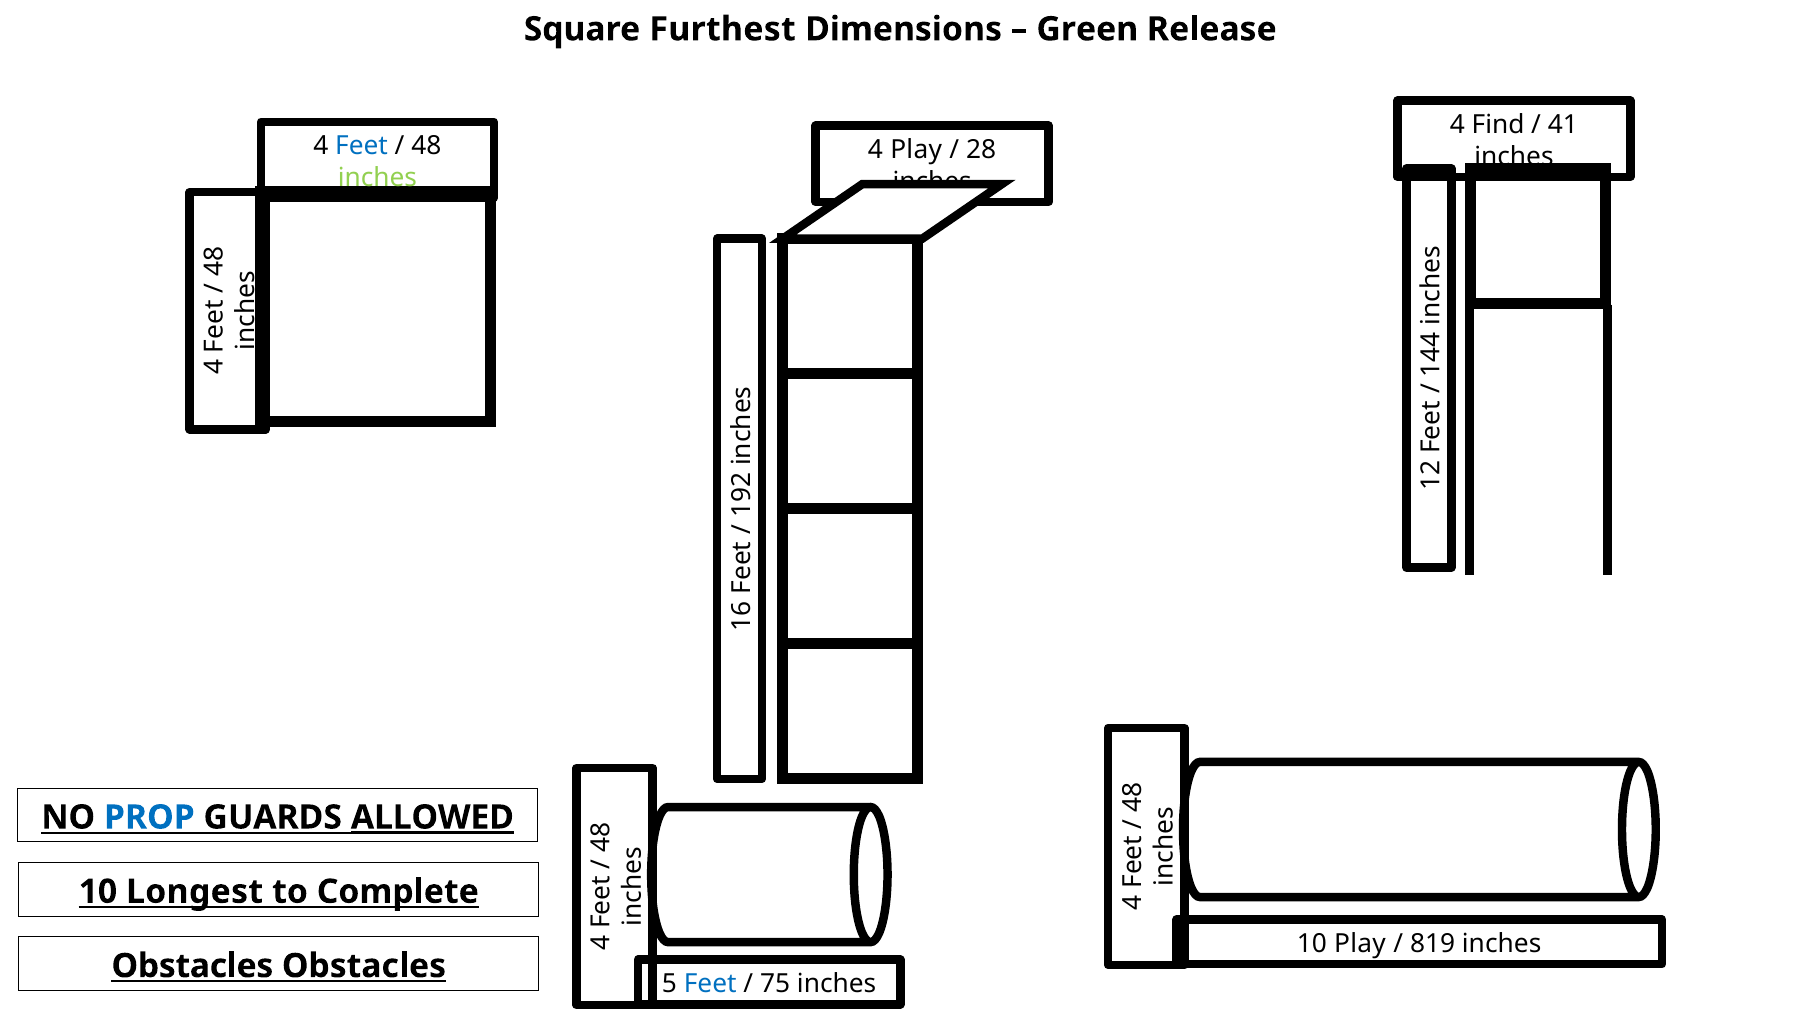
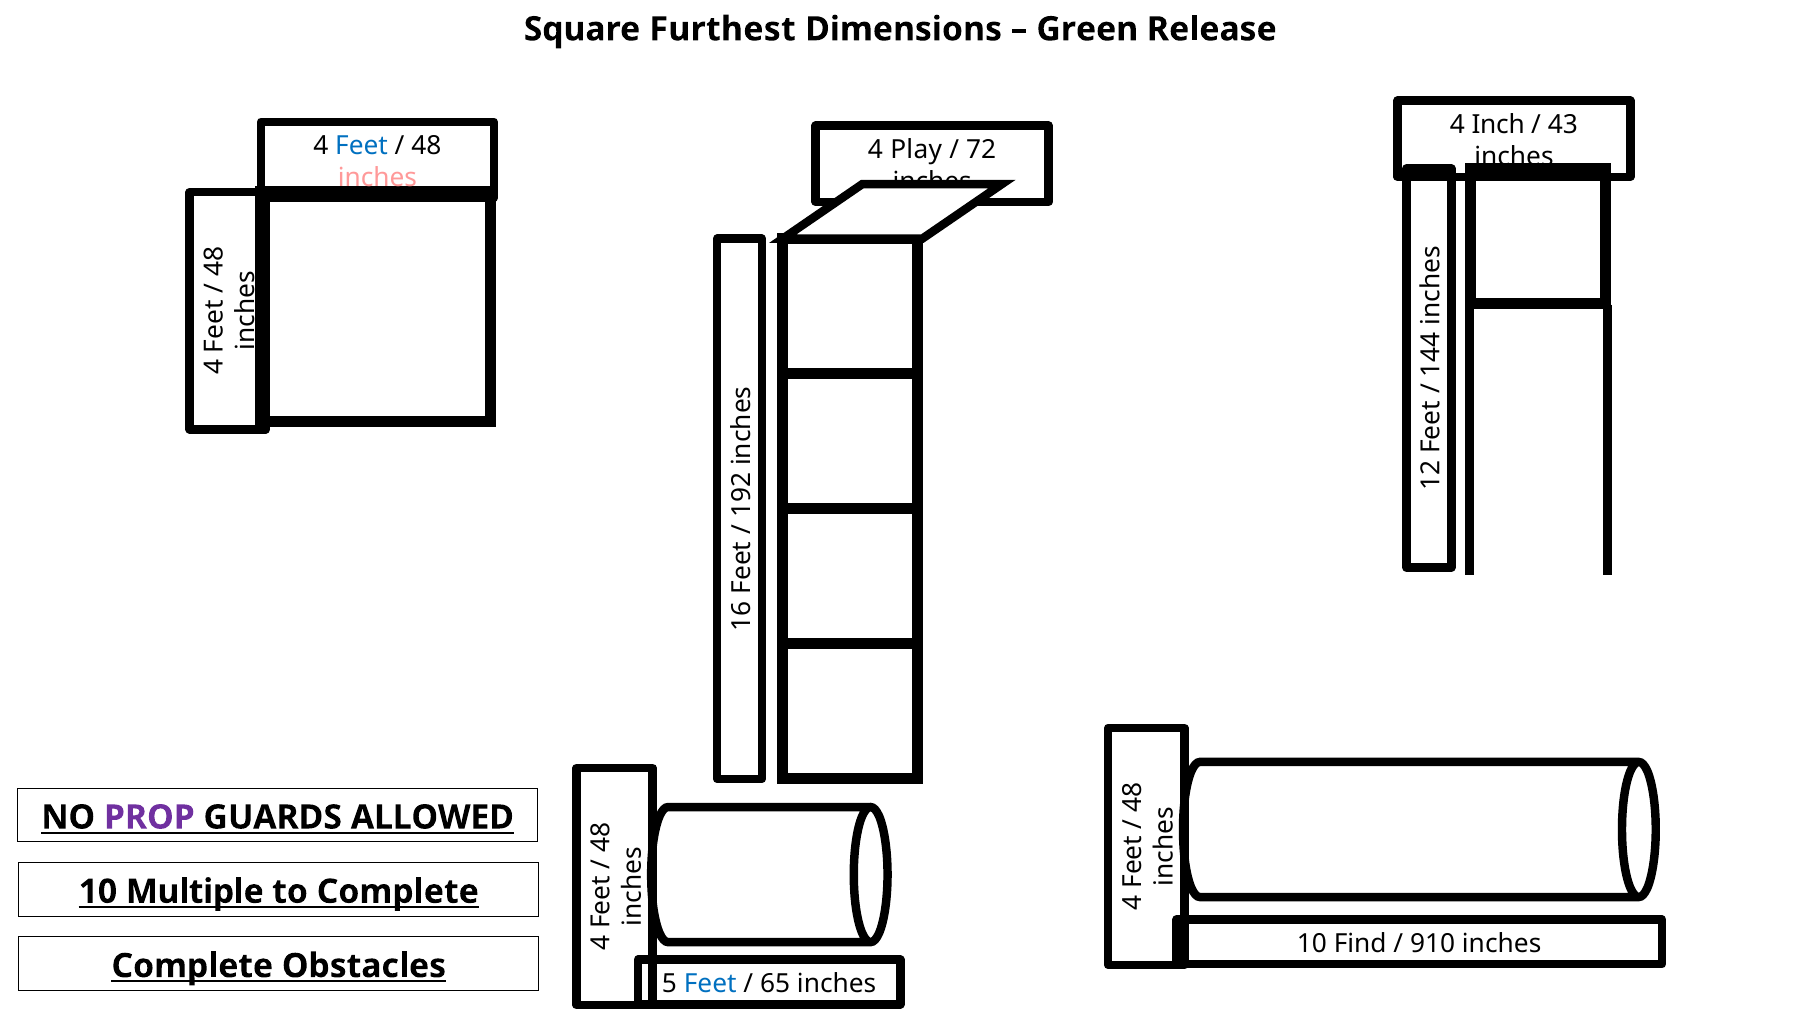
Find: Find -> Inch
41: 41 -> 43
28: 28 -> 72
inches at (377, 178) colour: light green -> pink
PROP colour: blue -> purple
ALLOWED underline: present -> none
Longest: Longest -> Multiple
10 Play: Play -> Find
819: 819 -> 910
Obstacles at (192, 966): Obstacles -> Complete
75: 75 -> 65
